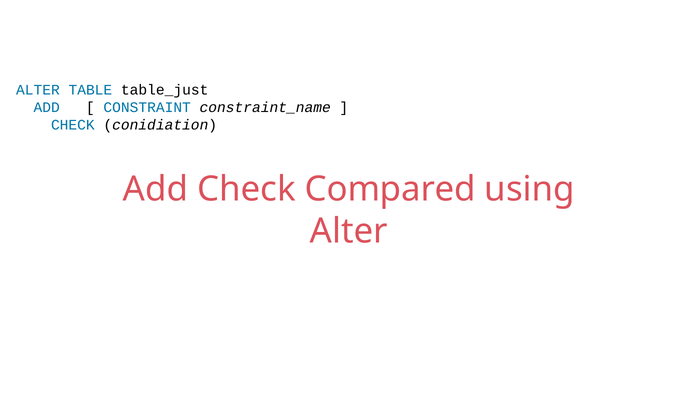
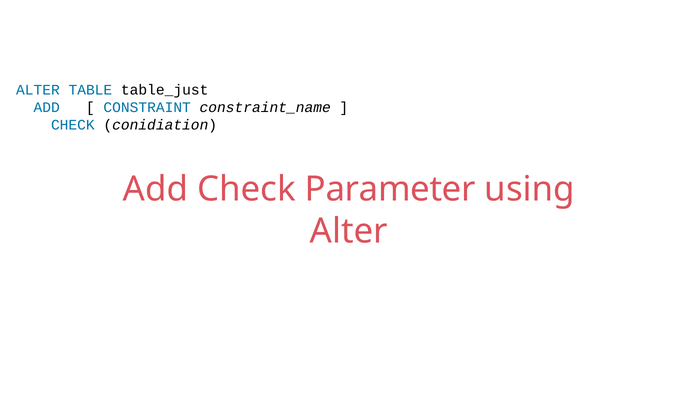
Compared: Compared -> Parameter
